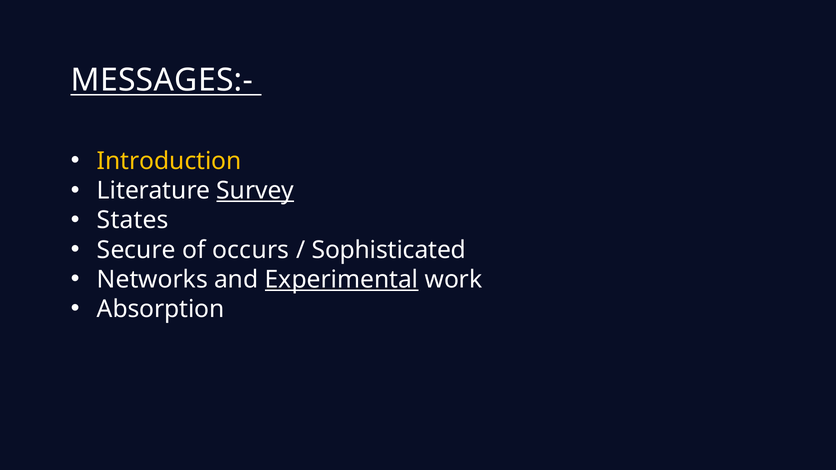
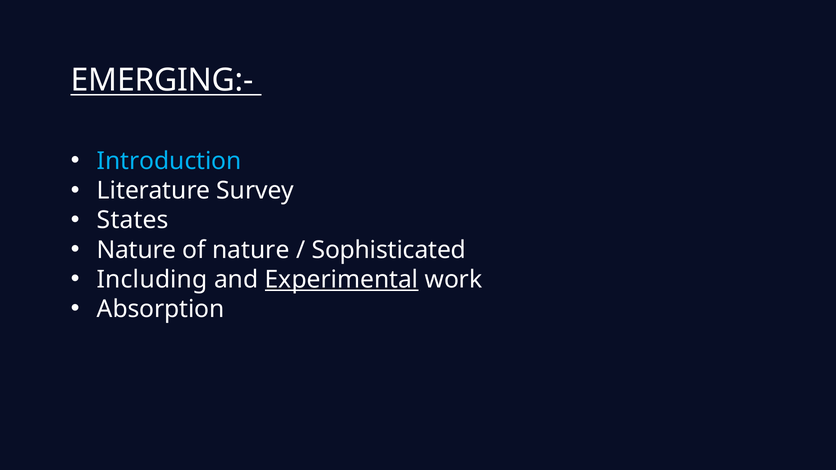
MESSAGES:-: MESSAGES:- -> EMERGING:-
Introduction colour: yellow -> light blue
Survey underline: present -> none
Secure at (136, 250): Secure -> Nature
of occurs: occurs -> nature
Networks: Networks -> Including
